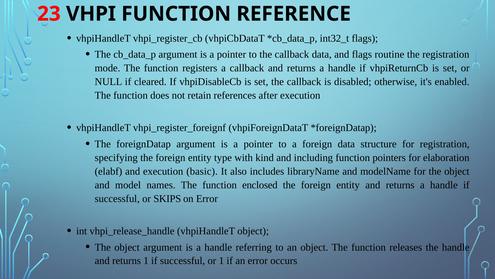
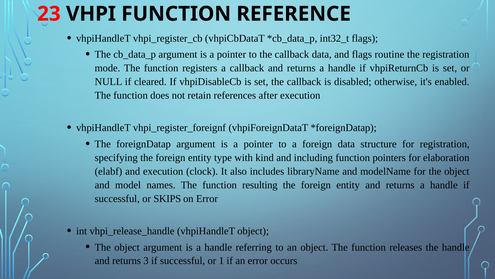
basic: basic -> clock
enclosed: enclosed -> resulting
returns 1: 1 -> 3
